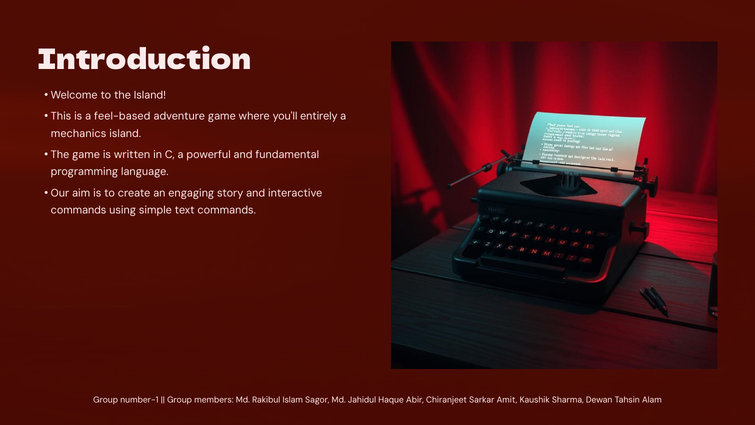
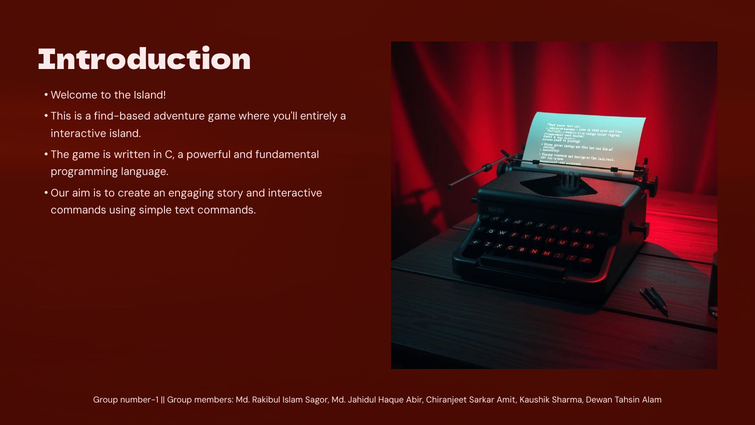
feel-based: feel-based -> find-based
mechanics at (79, 133): mechanics -> interactive
